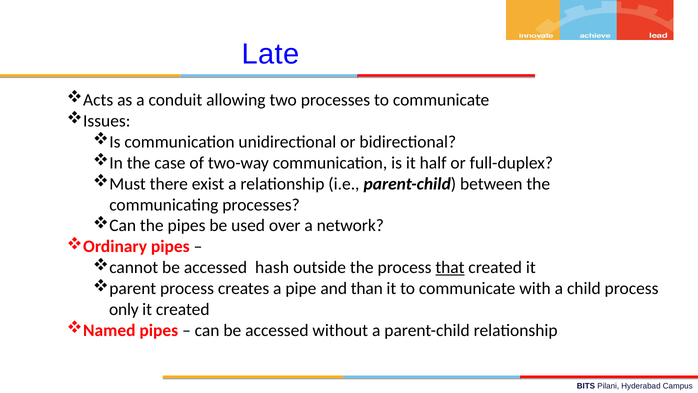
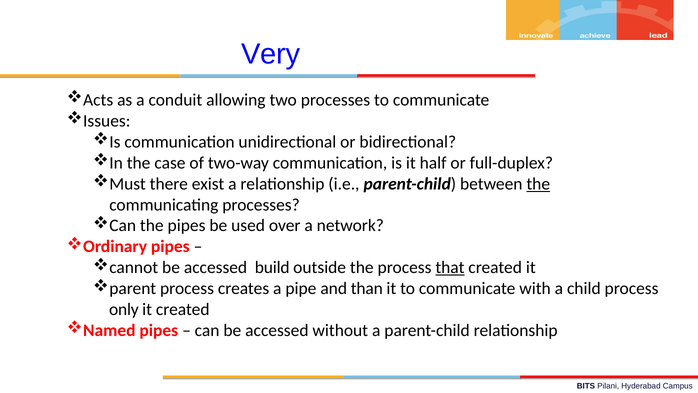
Late: Late -> Very
the at (538, 184) underline: none -> present
hash: hash -> build
